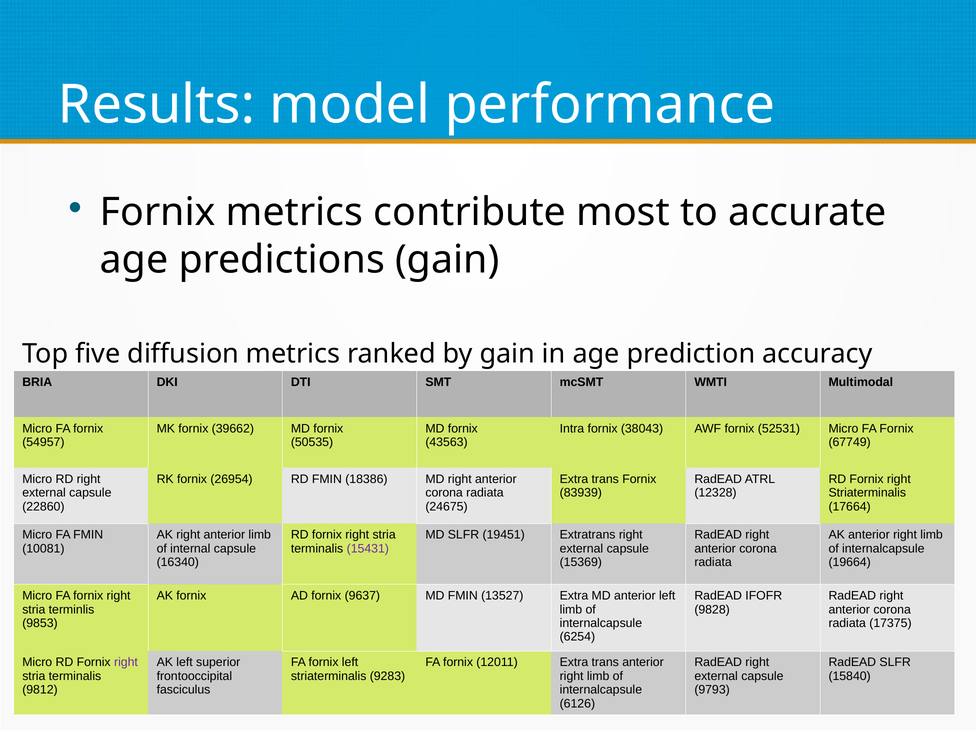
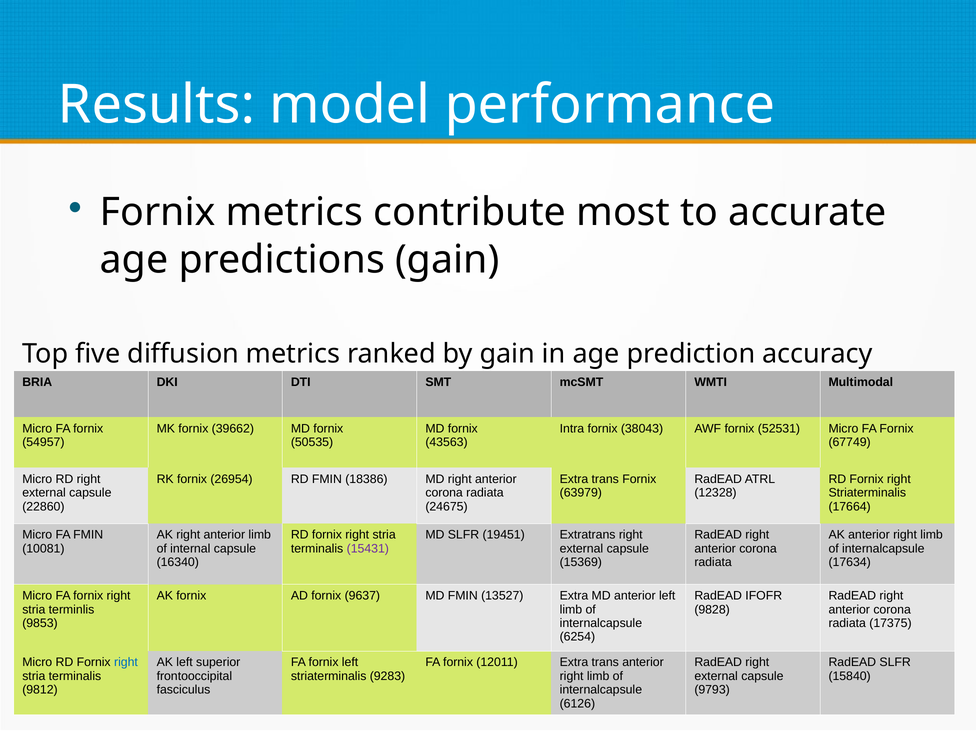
83939: 83939 -> 63979
19664: 19664 -> 17634
right at (126, 662) colour: purple -> blue
